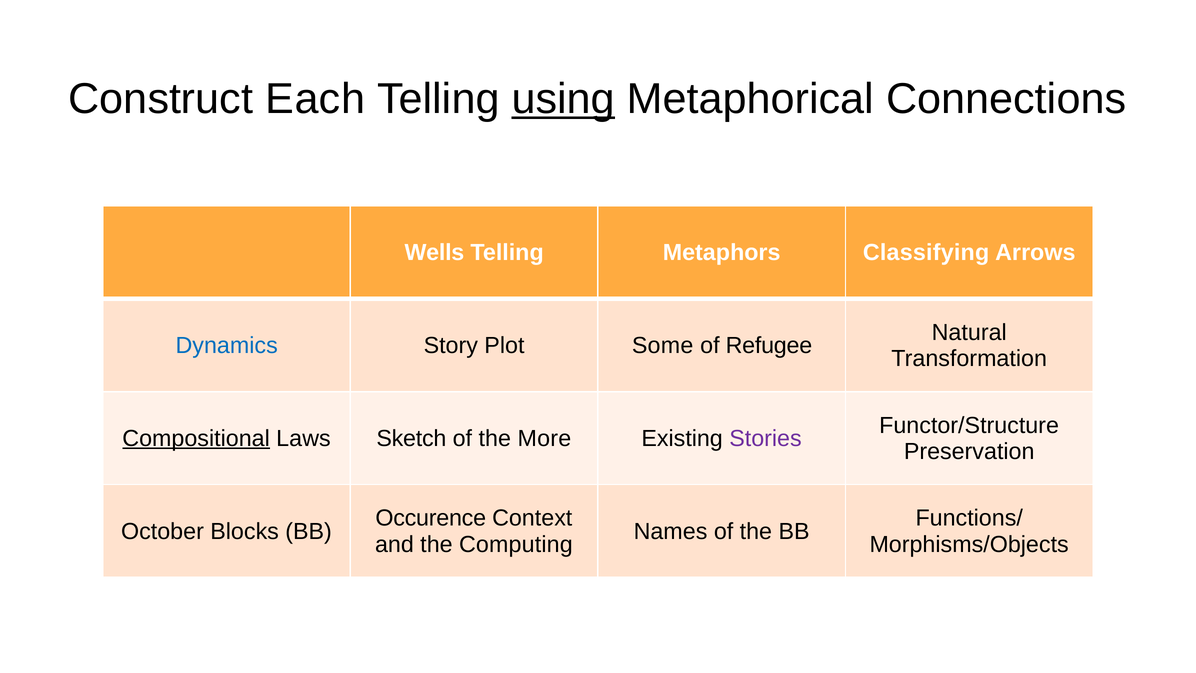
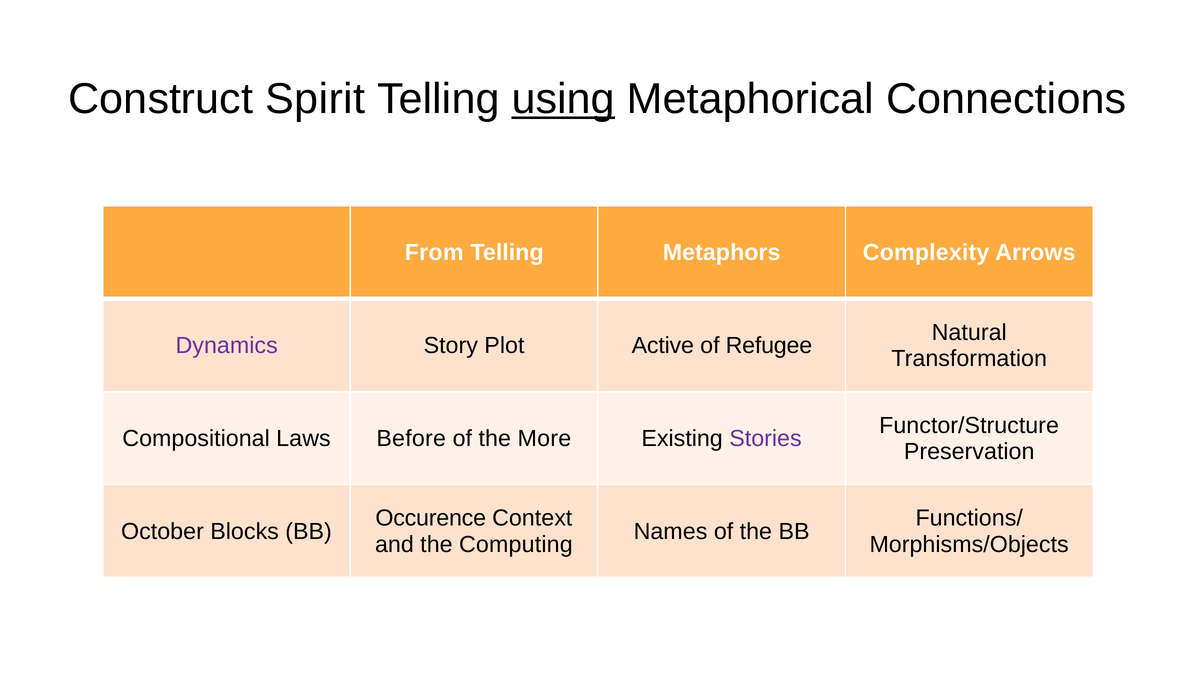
Each: Each -> Spirit
Wells: Wells -> From
Classifying: Classifying -> Complexity
Dynamics colour: blue -> purple
Some: Some -> Active
Compositional underline: present -> none
Sketch: Sketch -> Before
